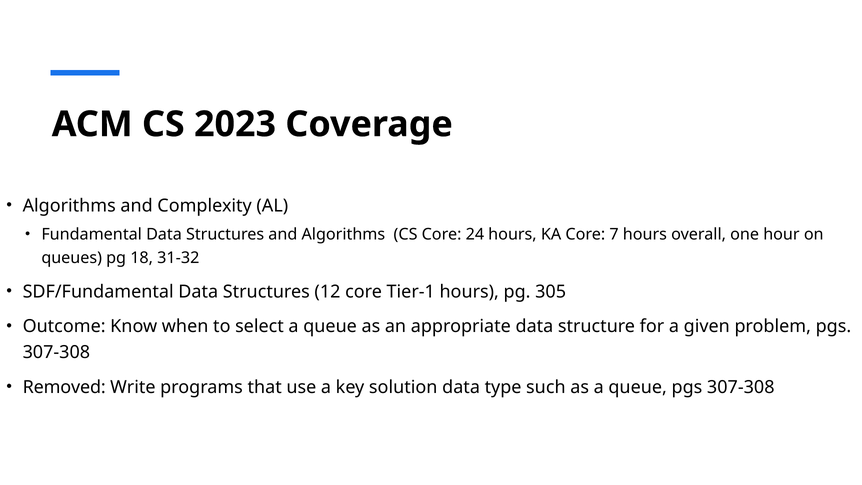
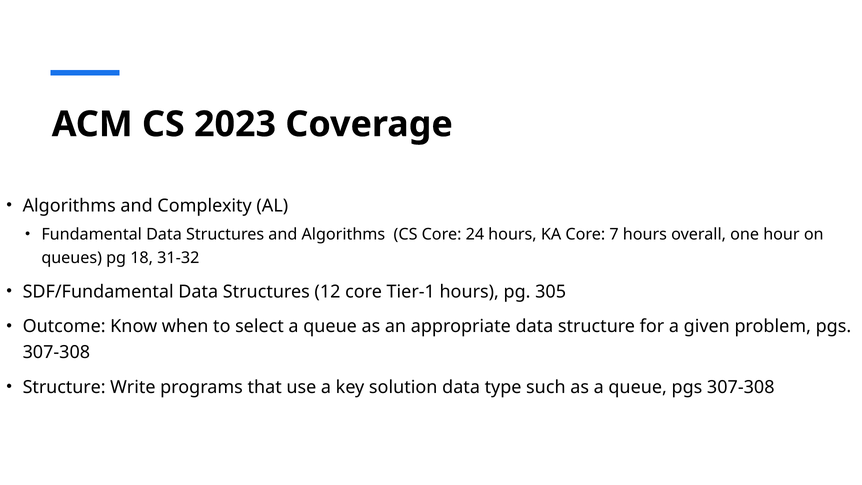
Removed at (64, 387): Removed -> Structure
